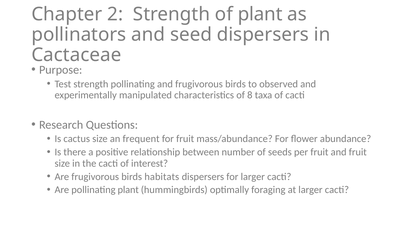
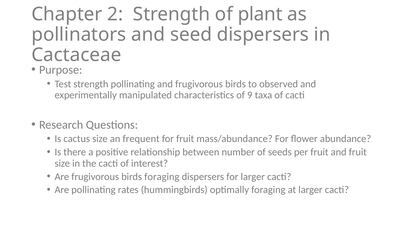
8: 8 -> 9
birds habitats: habitats -> foraging
pollinating plant: plant -> rates
